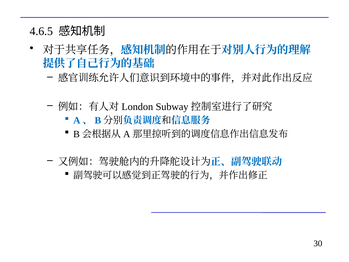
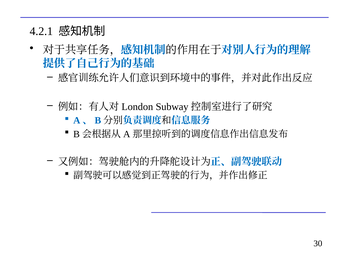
4.6.5: 4.6.5 -> 4.2.1
